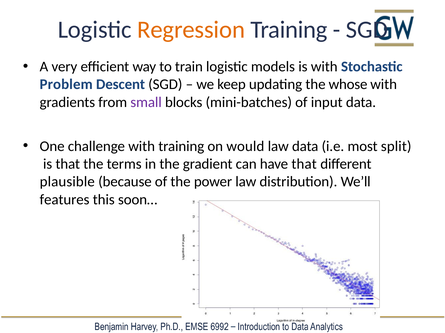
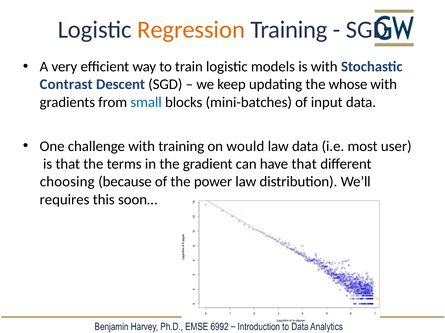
Problem: Problem -> Contrast
small colour: purple -> blue
split: split -> user
plausible: plausible -> choosing
features: features -> requires
